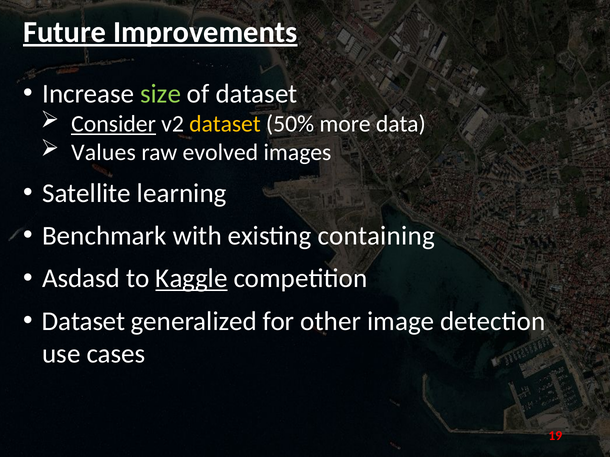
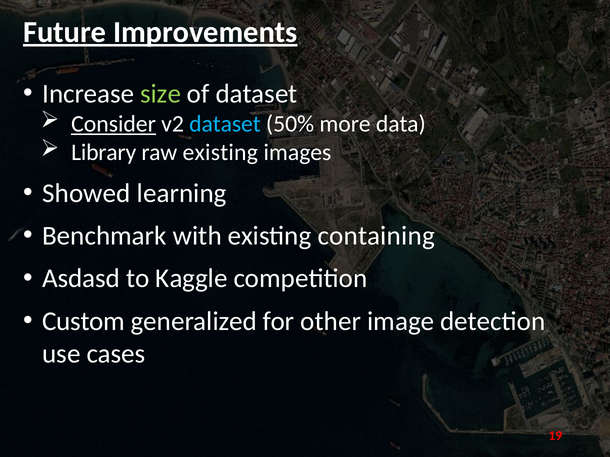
dataset at (225, 124) colour: yellow -> light blue
Values: Values -> Library
raw evolved: evolved -> existing
Satellite: Satellite -> Showed
Kaggle underline: present -> none
Dataset at (84, 322): Dataset -> Custom
